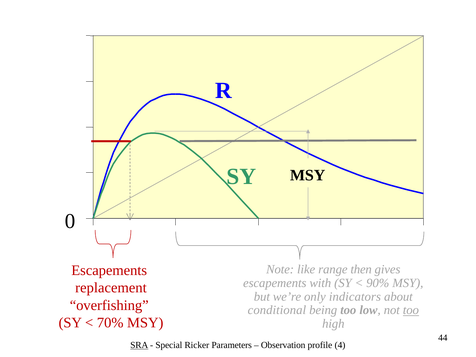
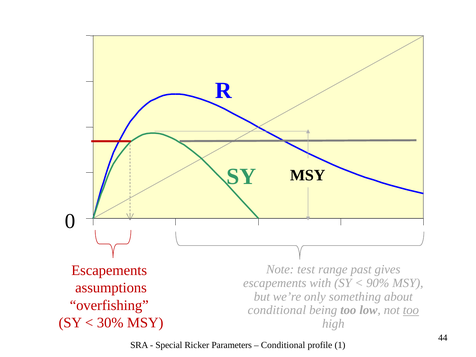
like: like -> test
then: then -> past
replacement: replacement -> assumptions
indicators: indicators -> something
70%: 70% -> 30%
SRA underline: present -> none
Observation at (283, 345): Observation -> Conditional
4: 4 -> 1
